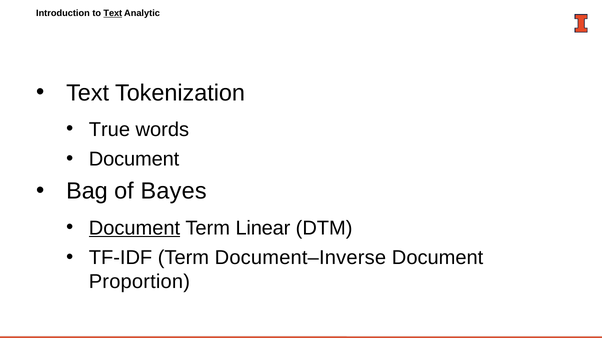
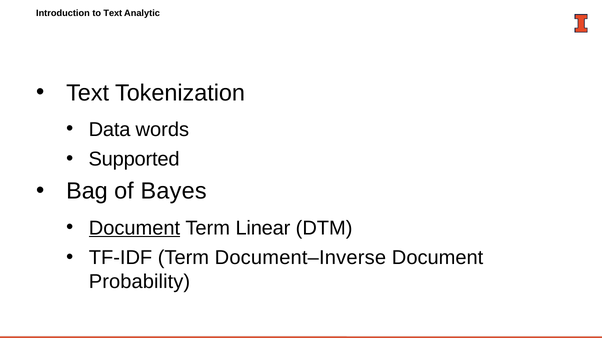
Text at (113, 13) underline: present -> none
True: True -> Data
Document at (134, 160): Document -> Supported
Proportion: Proportion -> Probability
